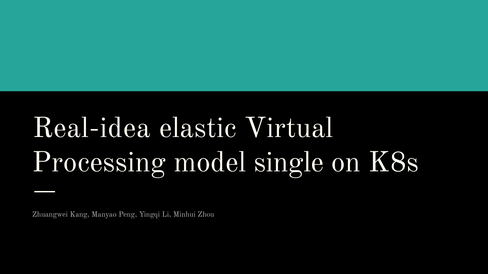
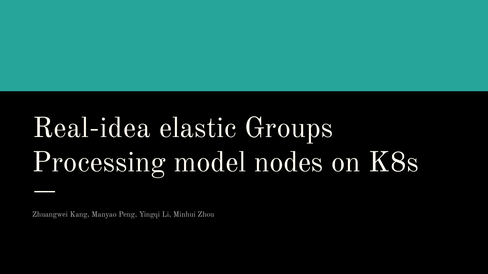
Virtual: Virtual -> Groups
single: single -> nodes
